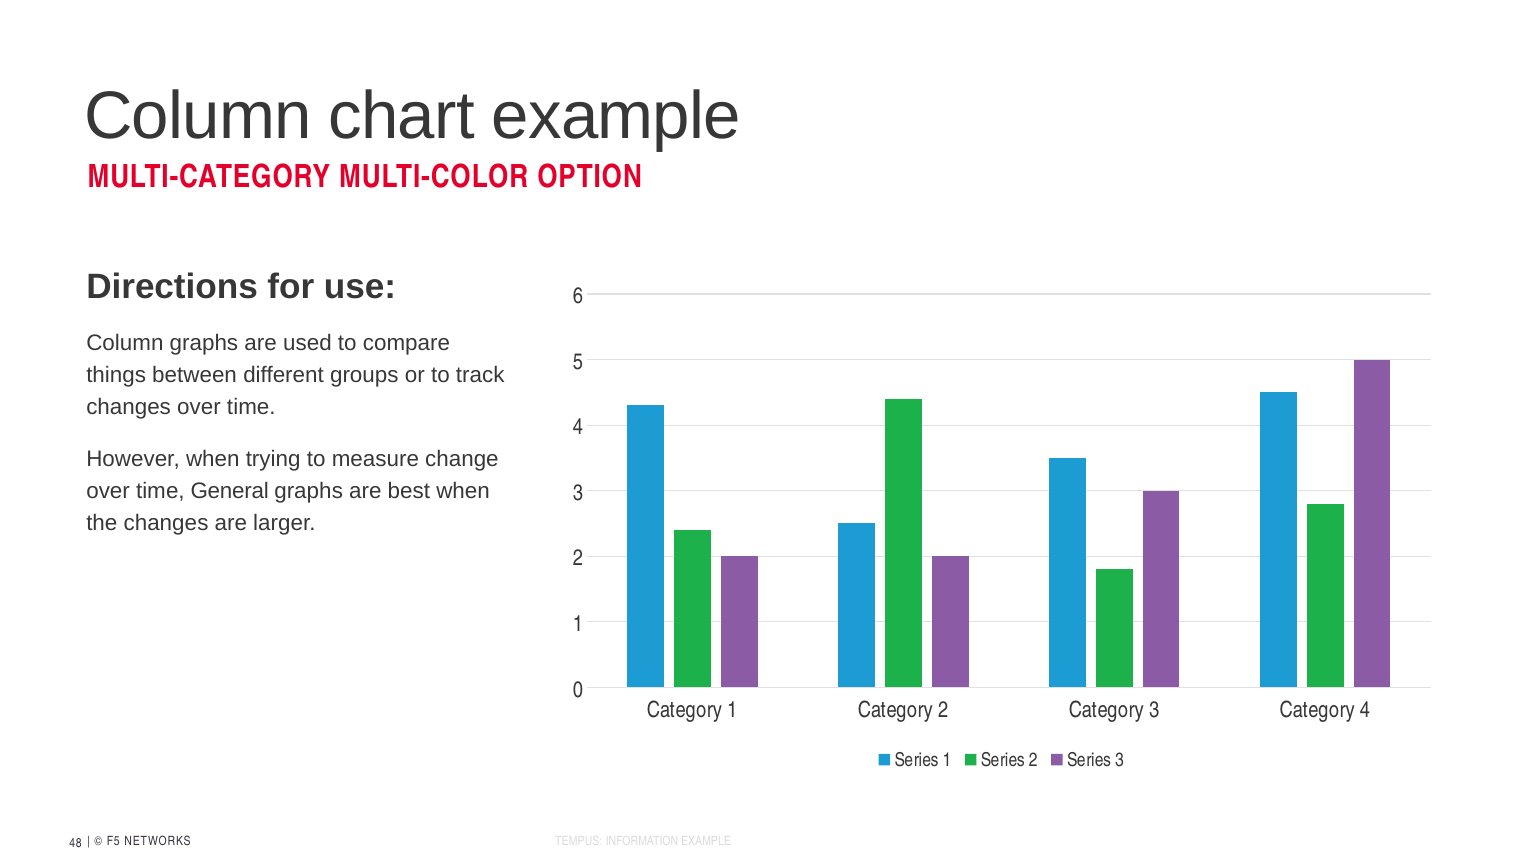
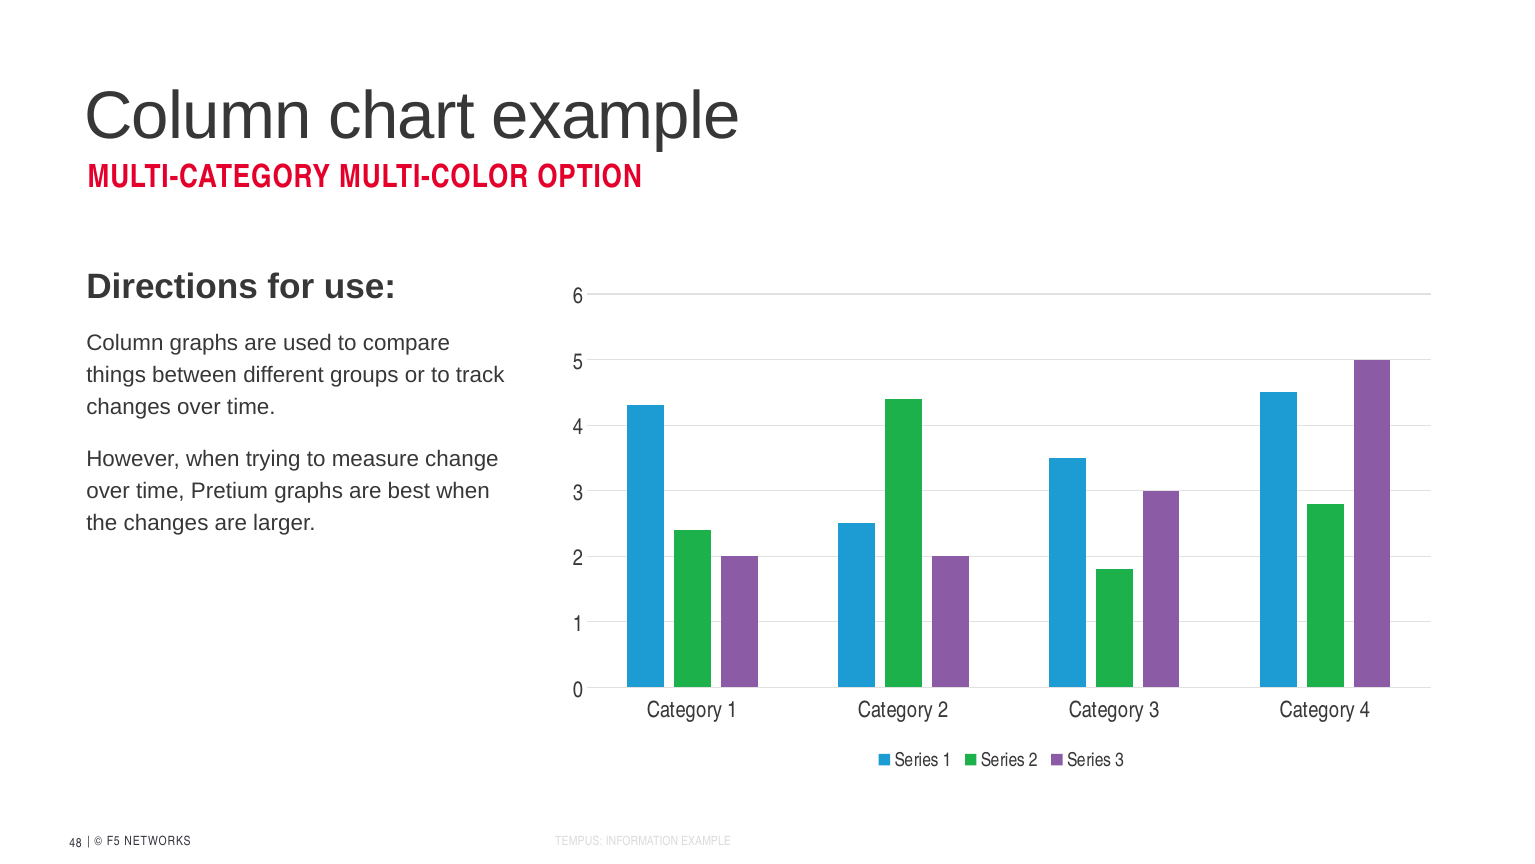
General: General -> Pretium
